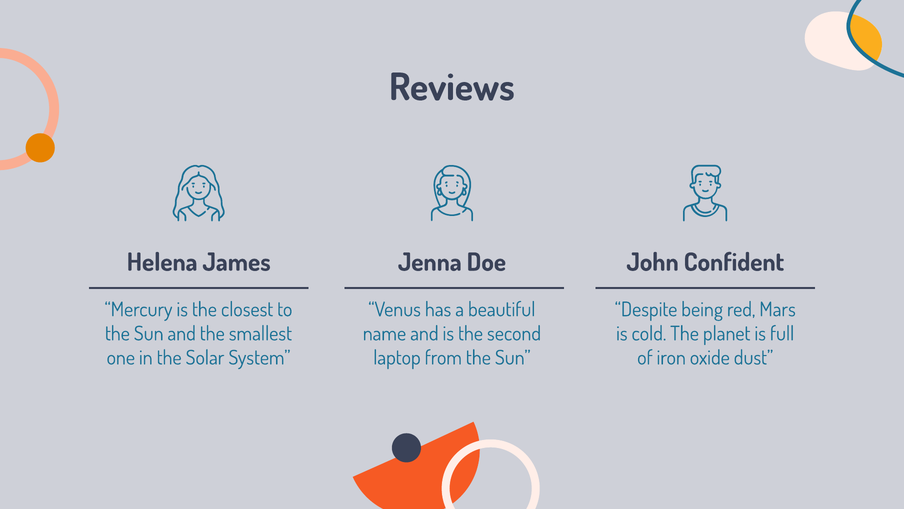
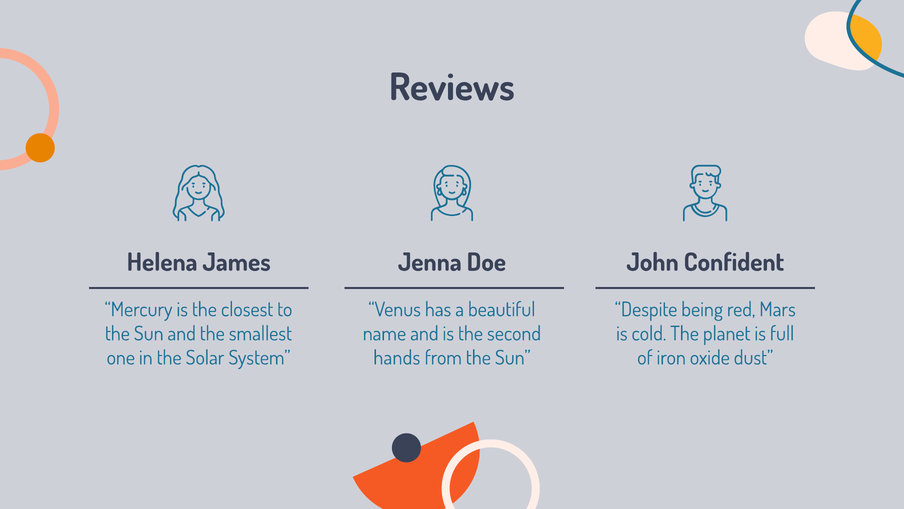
laptop: laptop -> hands
